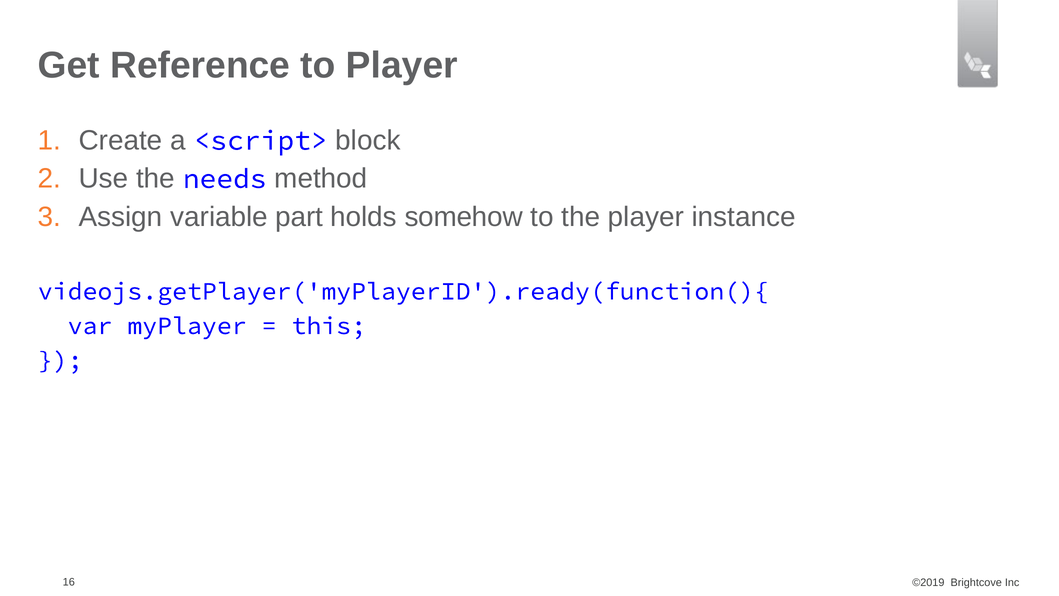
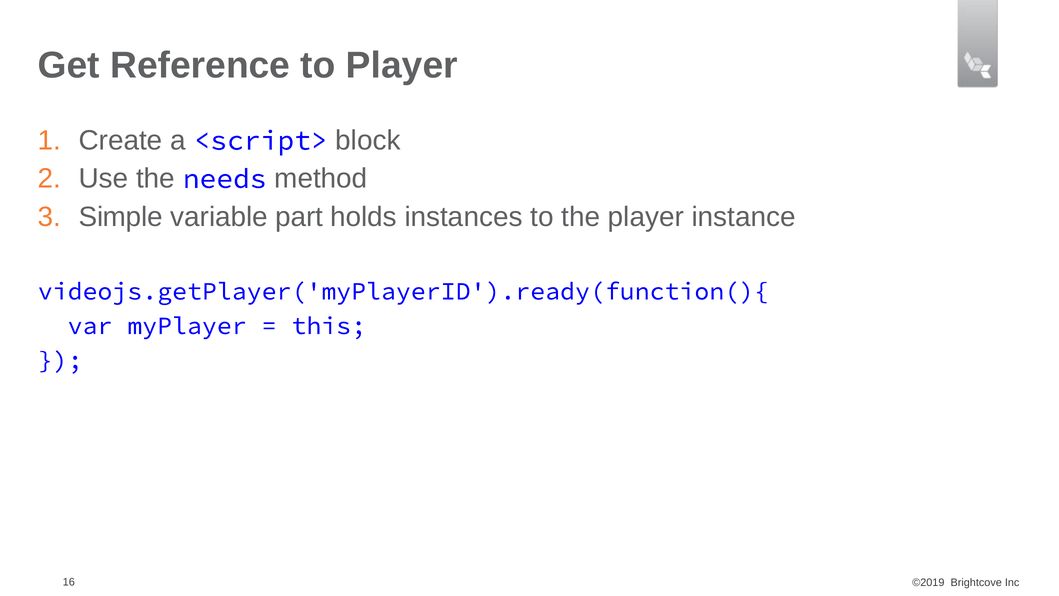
Assign: Assign -> Simple
somehow: somehow -> instances
